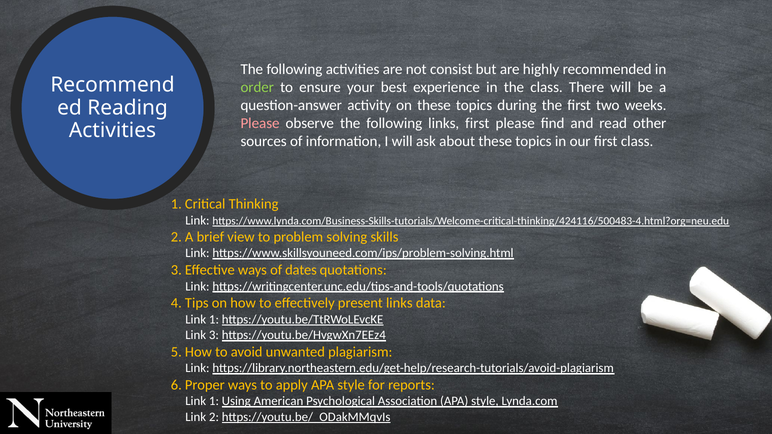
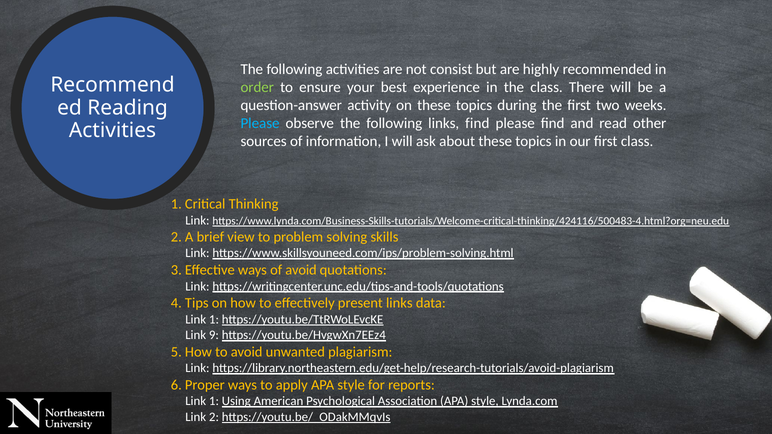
Please at (260, 123) colour: pink -> light blue
links first: first -> find
of dates: dates -> avoid
Link 3: 3 -> 9
